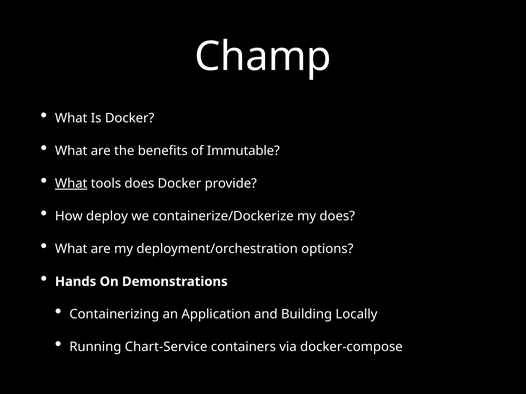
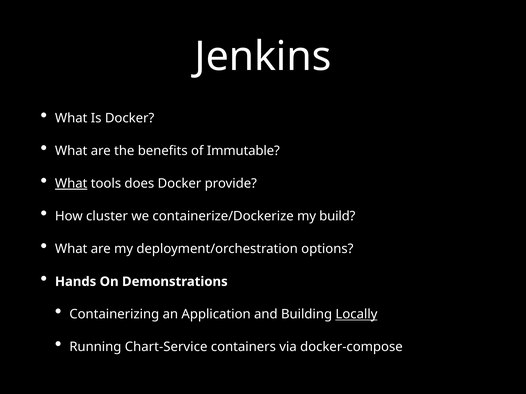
Champ: Champ -> Jenkins
deploy: deploy -> cluster
my does: does -> build
Locally underline: none -> present
